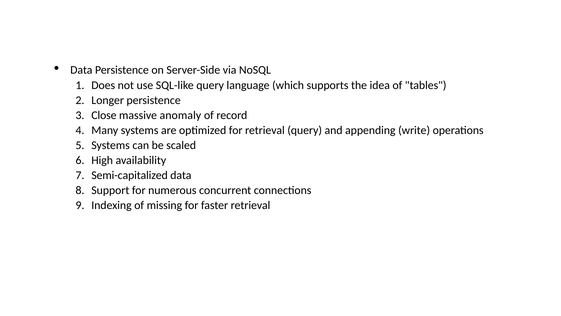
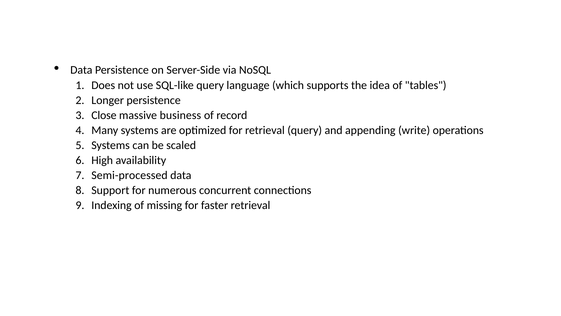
anomaly: anomaly -> business
Semi-capitalized: Semi-capitalized -> Semi-processed
